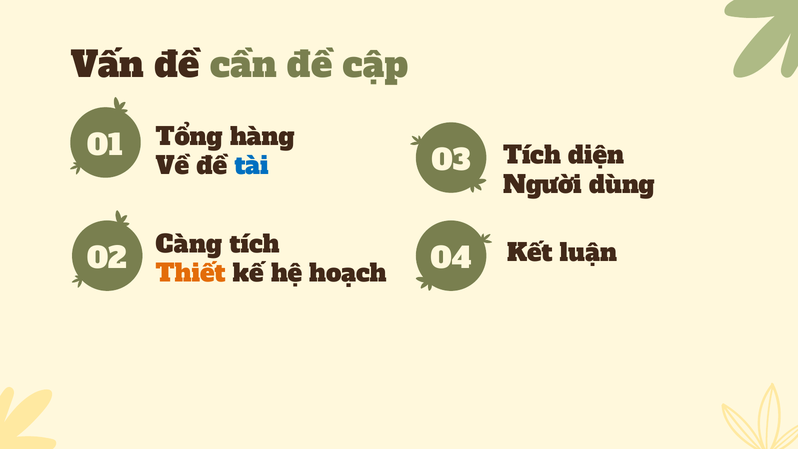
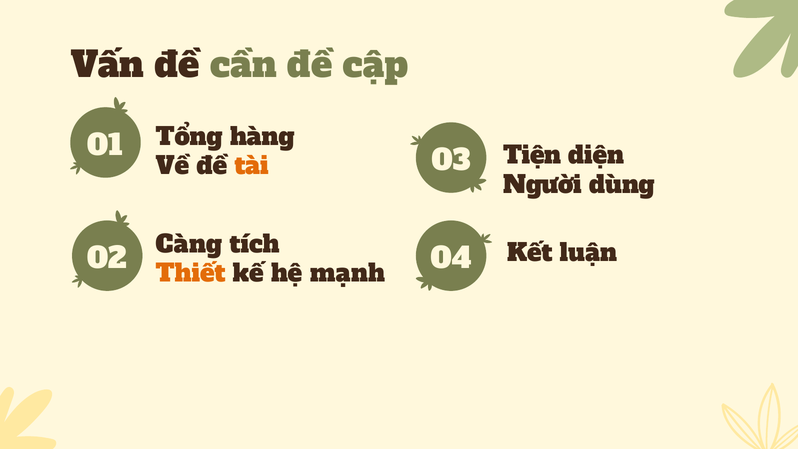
Tích at (532, 156): Tích -> Tiện
tài colour: blue -> orange
hoạch: hoạch -> mạnh
